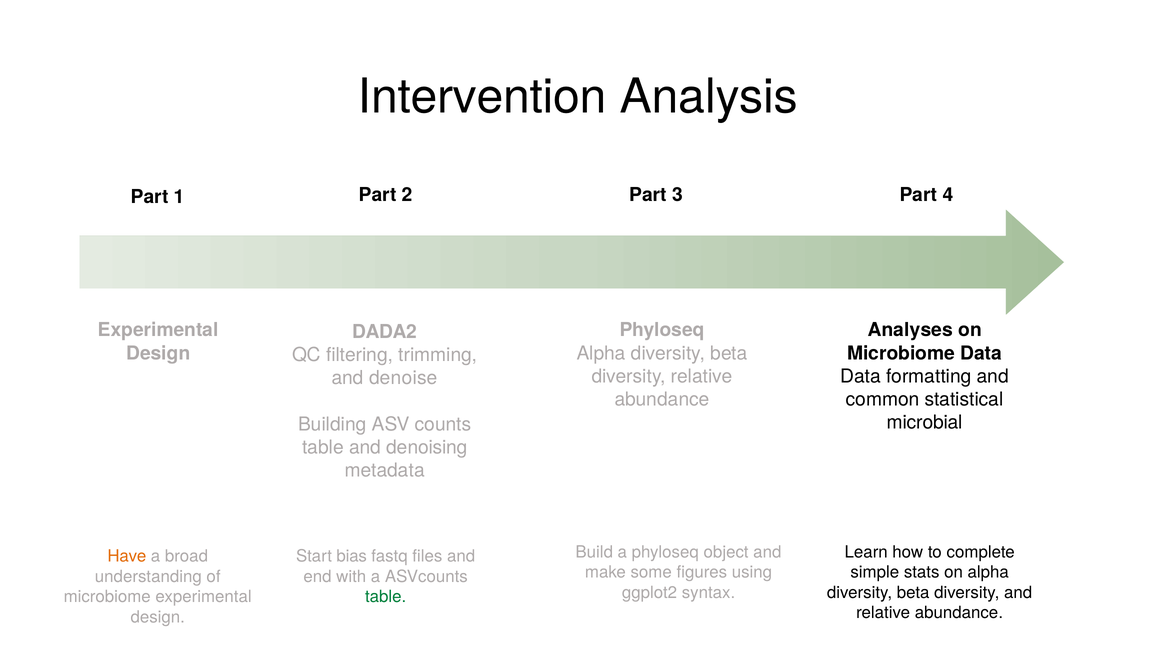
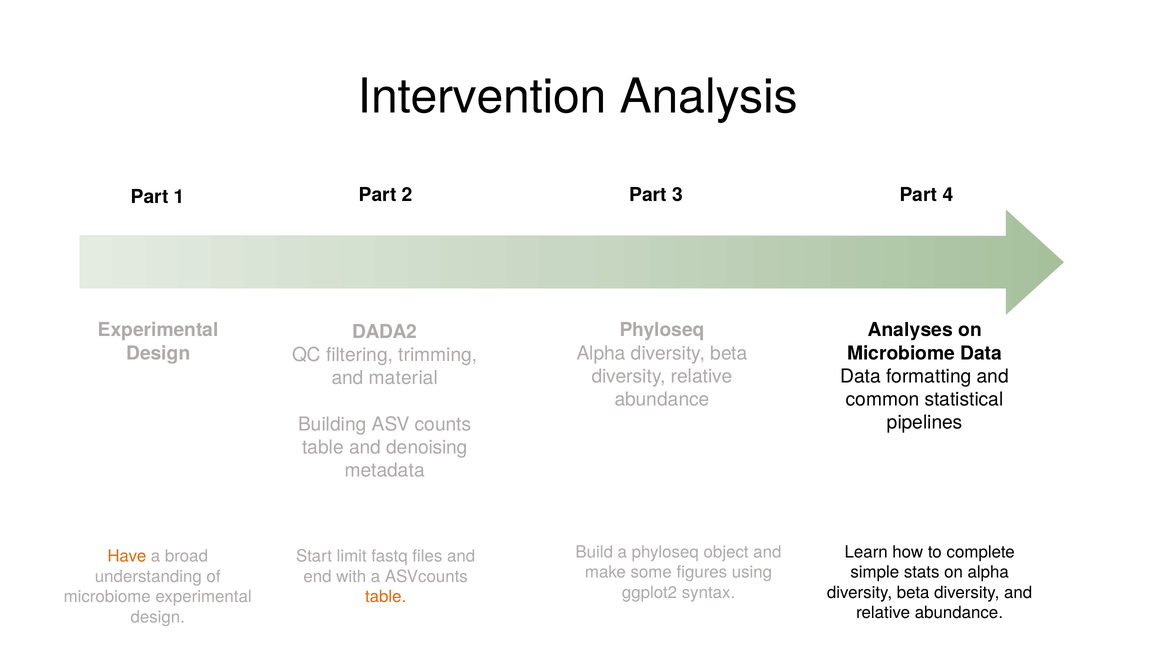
denoise: denoise -> material
microbial: microbial -> pipelines
bias: bias -> limit
table at (386, 597) colour: green -> orange
